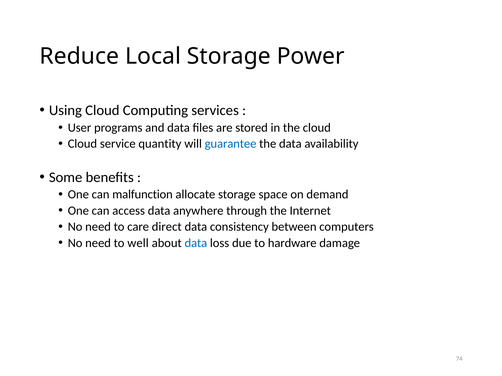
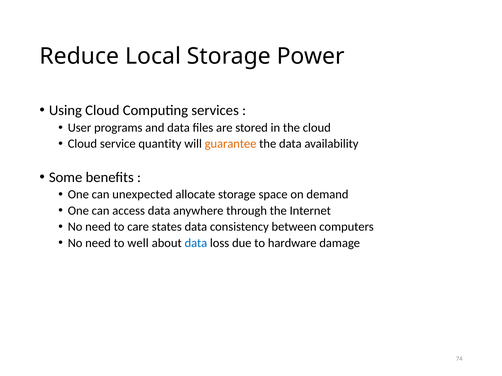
guarantee colour: blue -> orange
malfunction: malfunction -> unexpected
direct: direct -> states
